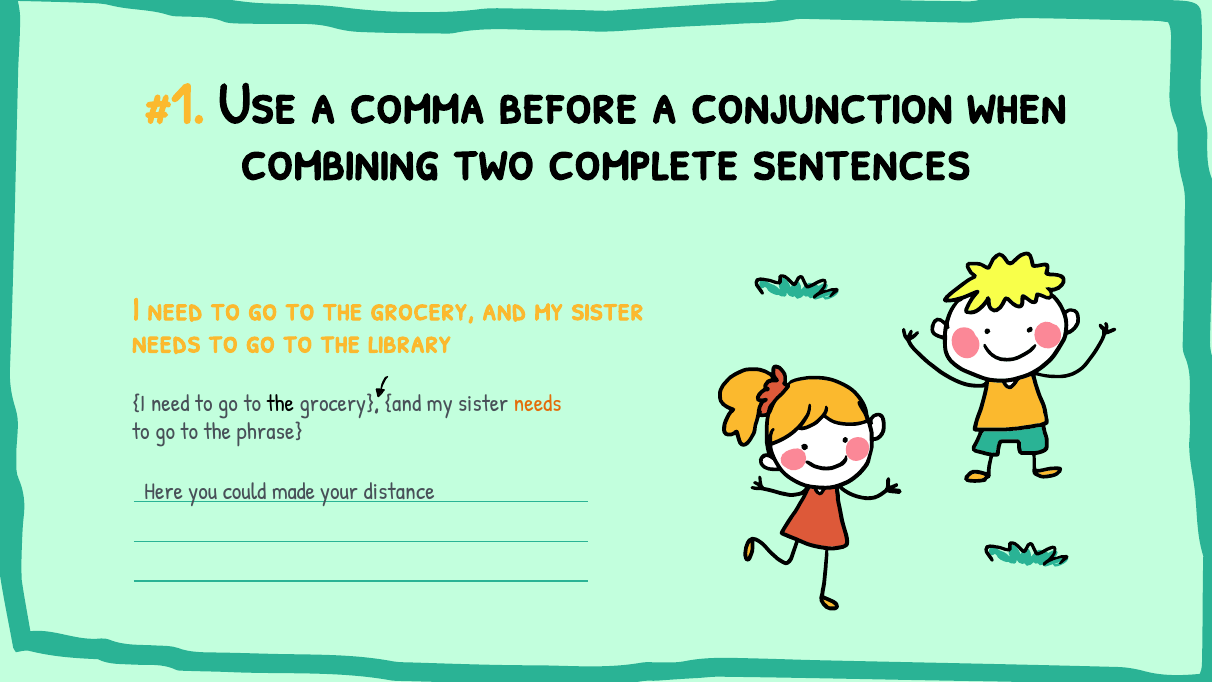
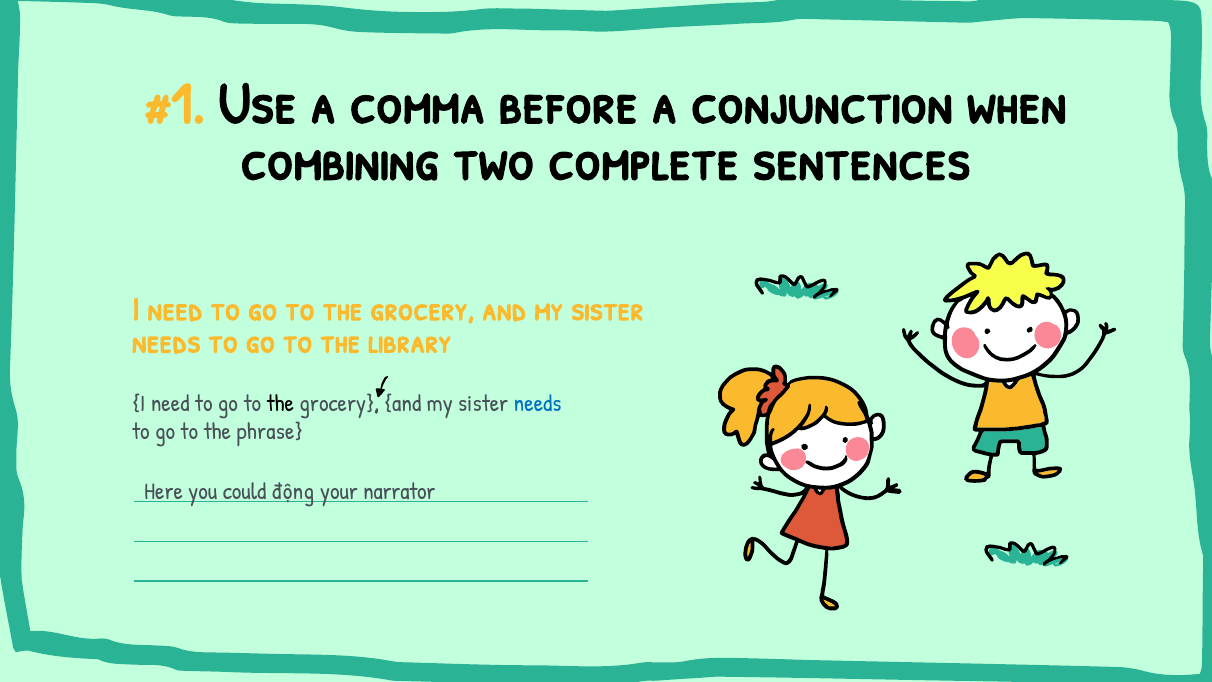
needs at (538, 403) colour: orange -> blue
made: made -> động
distance: distance -> narrator
